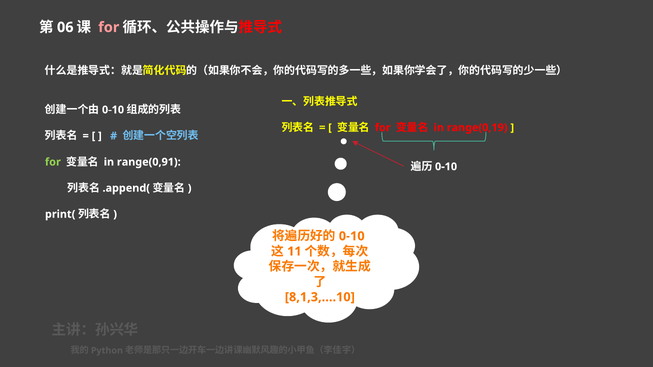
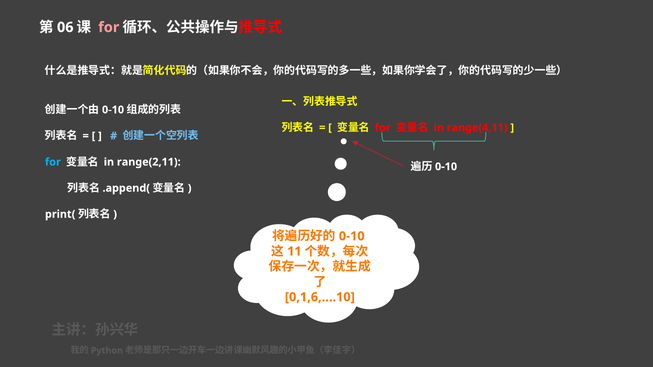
range(0,19: range(0,19 -> range(4,11
for at (53, 162) colour: light green -> light blue
range(0,91: range(0,91 -> range(2,11
8,1,3,….10: 8,1,3,….10 -> 0,1,6,….10
